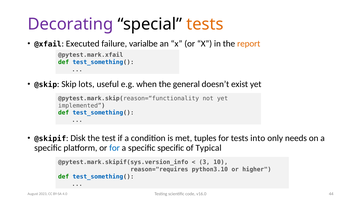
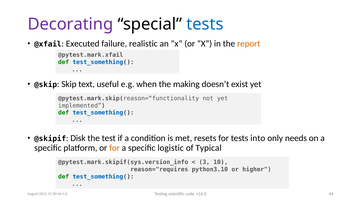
tests at (205, 24) colour: orange -> blue
varialbe: varialbe -> realistic
lots: lots -> text
general: general -> making
tuples: tuples -> resets
for at (115, 148) colour: blue -> orange
specific specific: specific -> logistic
